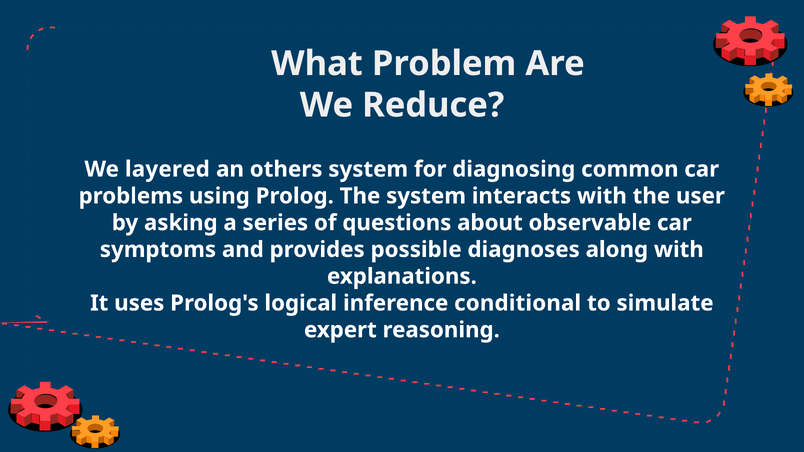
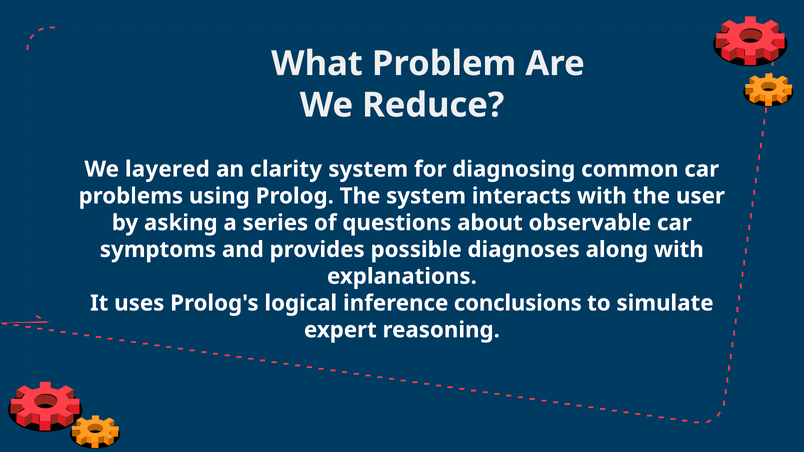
others: others -> clarity
conditional: conditional -> conclusions
